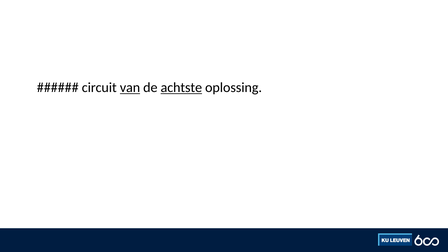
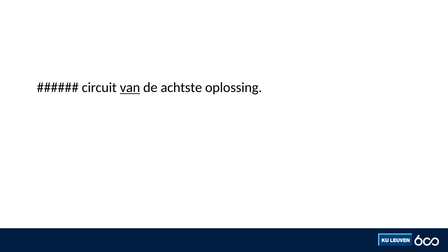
achtste underline: present -> none
